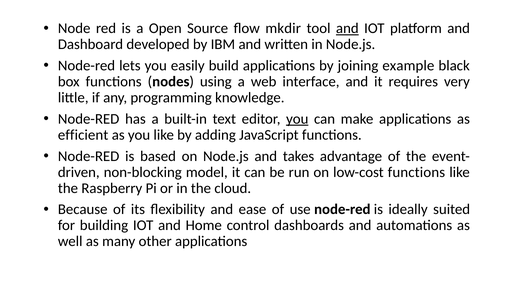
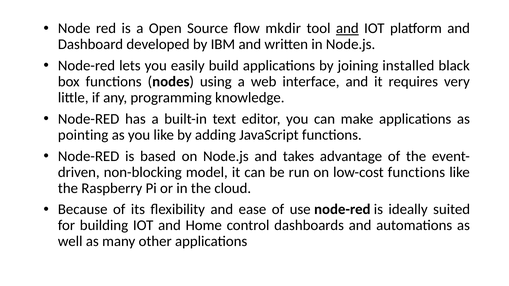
example: example -> installed
you at (297, 119) underline: present -> none
efficient: efficient -> pointing
